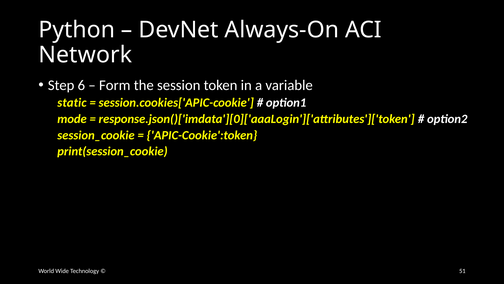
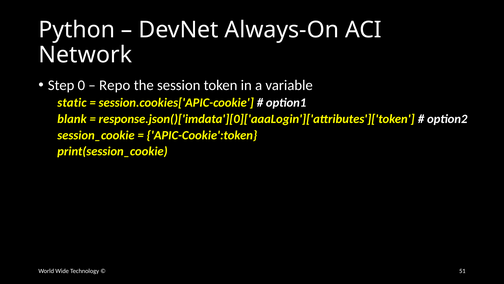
6: 6 -> 0
Form: Form -> Repo
mode: mode -> blank
